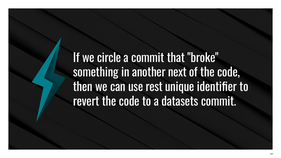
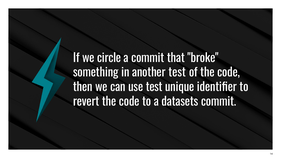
another next: next -> test
use rest: rest -> test
